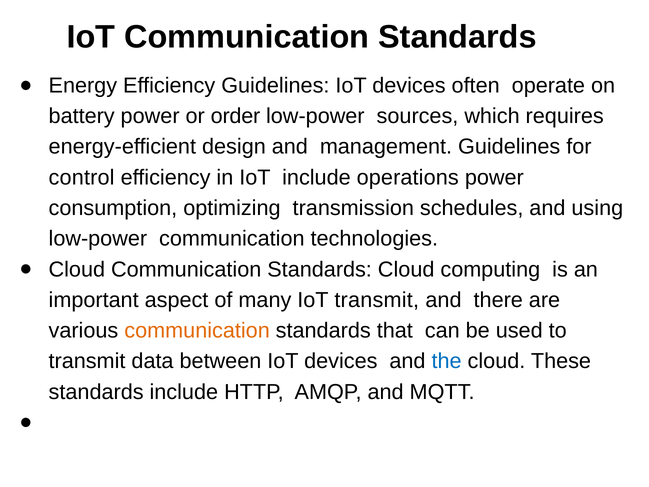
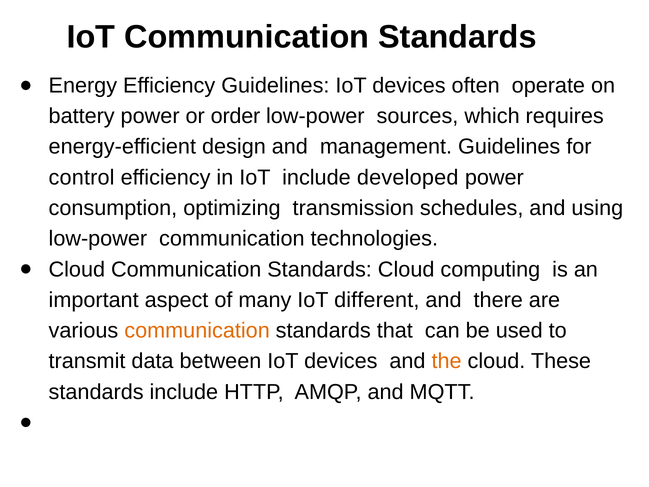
operations: operations -> developed
IoT transmit: transmit -> different
the colour: blue -> orange
